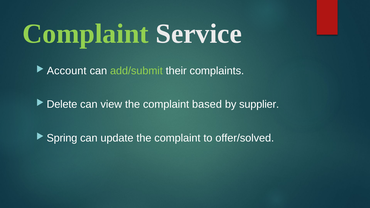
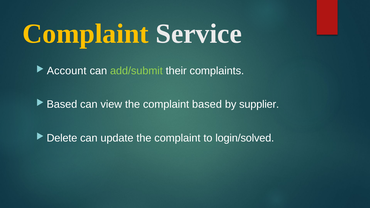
Complaint at (86, 34) colour: light green -> yellow
Delete at (62, 104): Delete -> Based
Spring: Spring -> Delete
offer/solved: offer/solved -> login/solved
